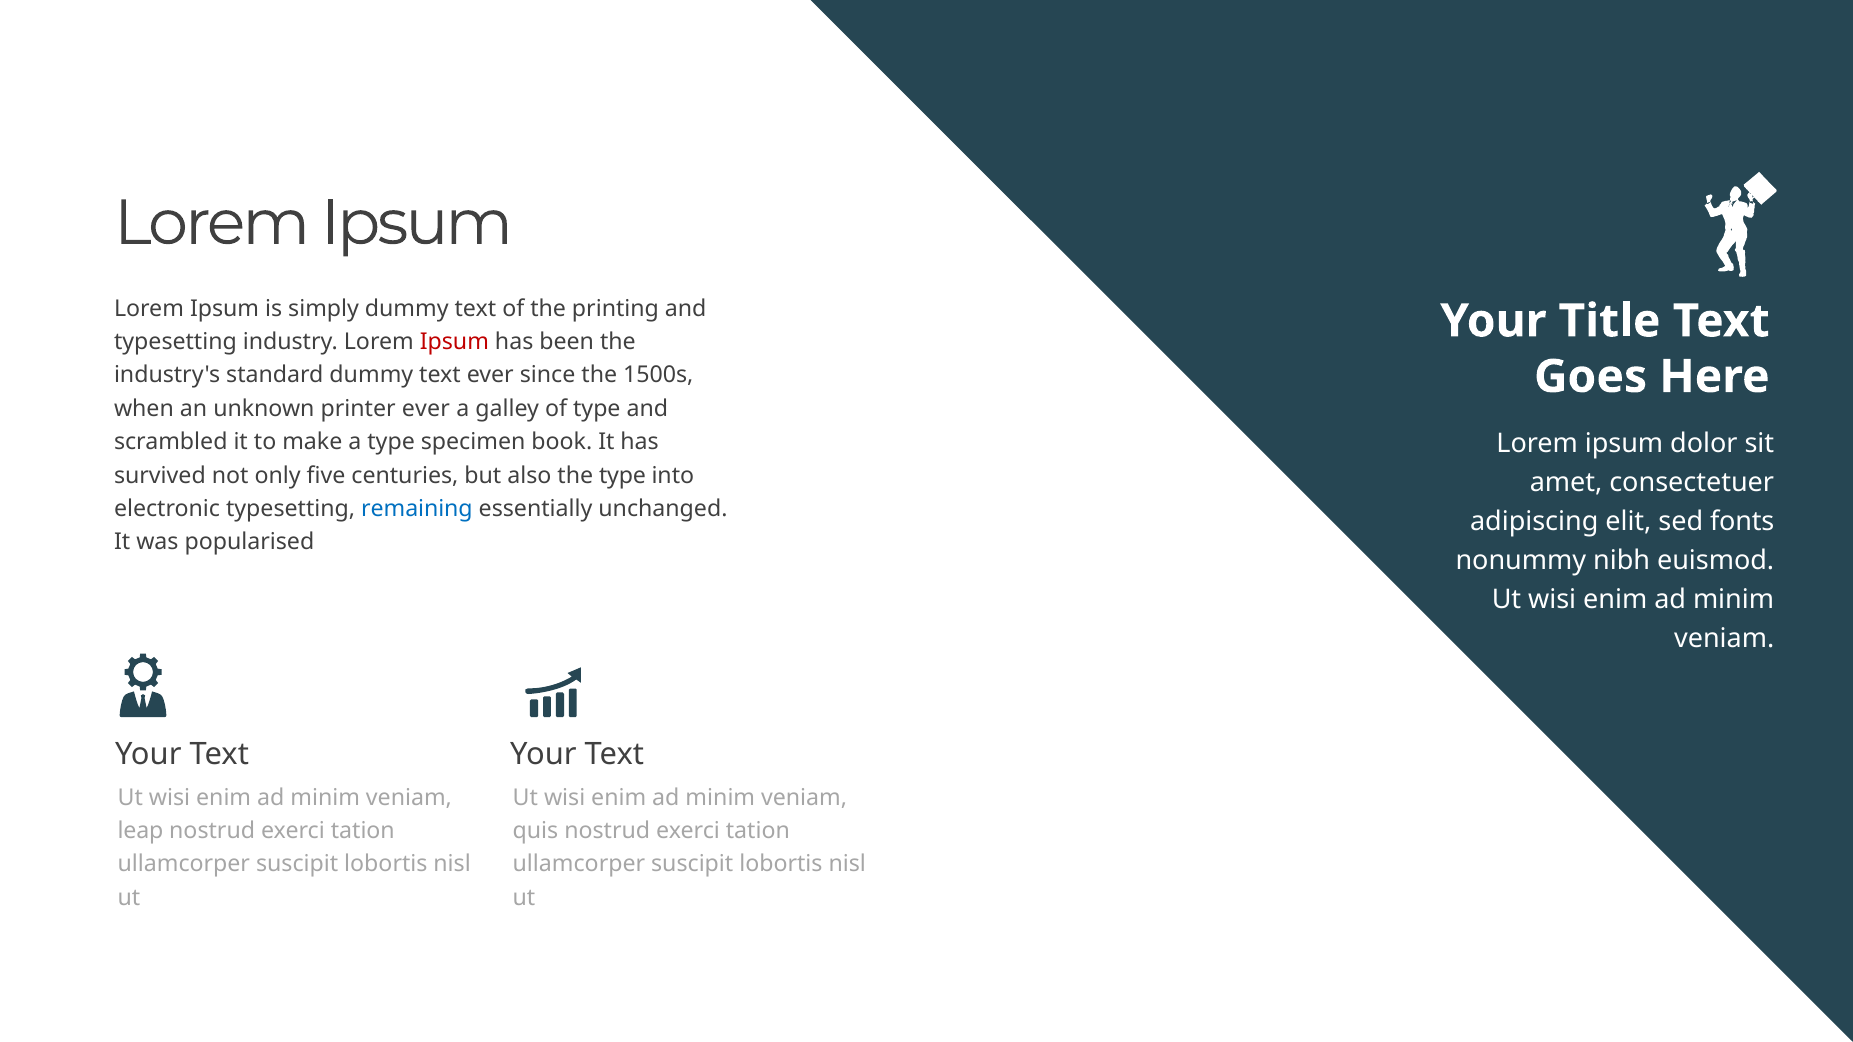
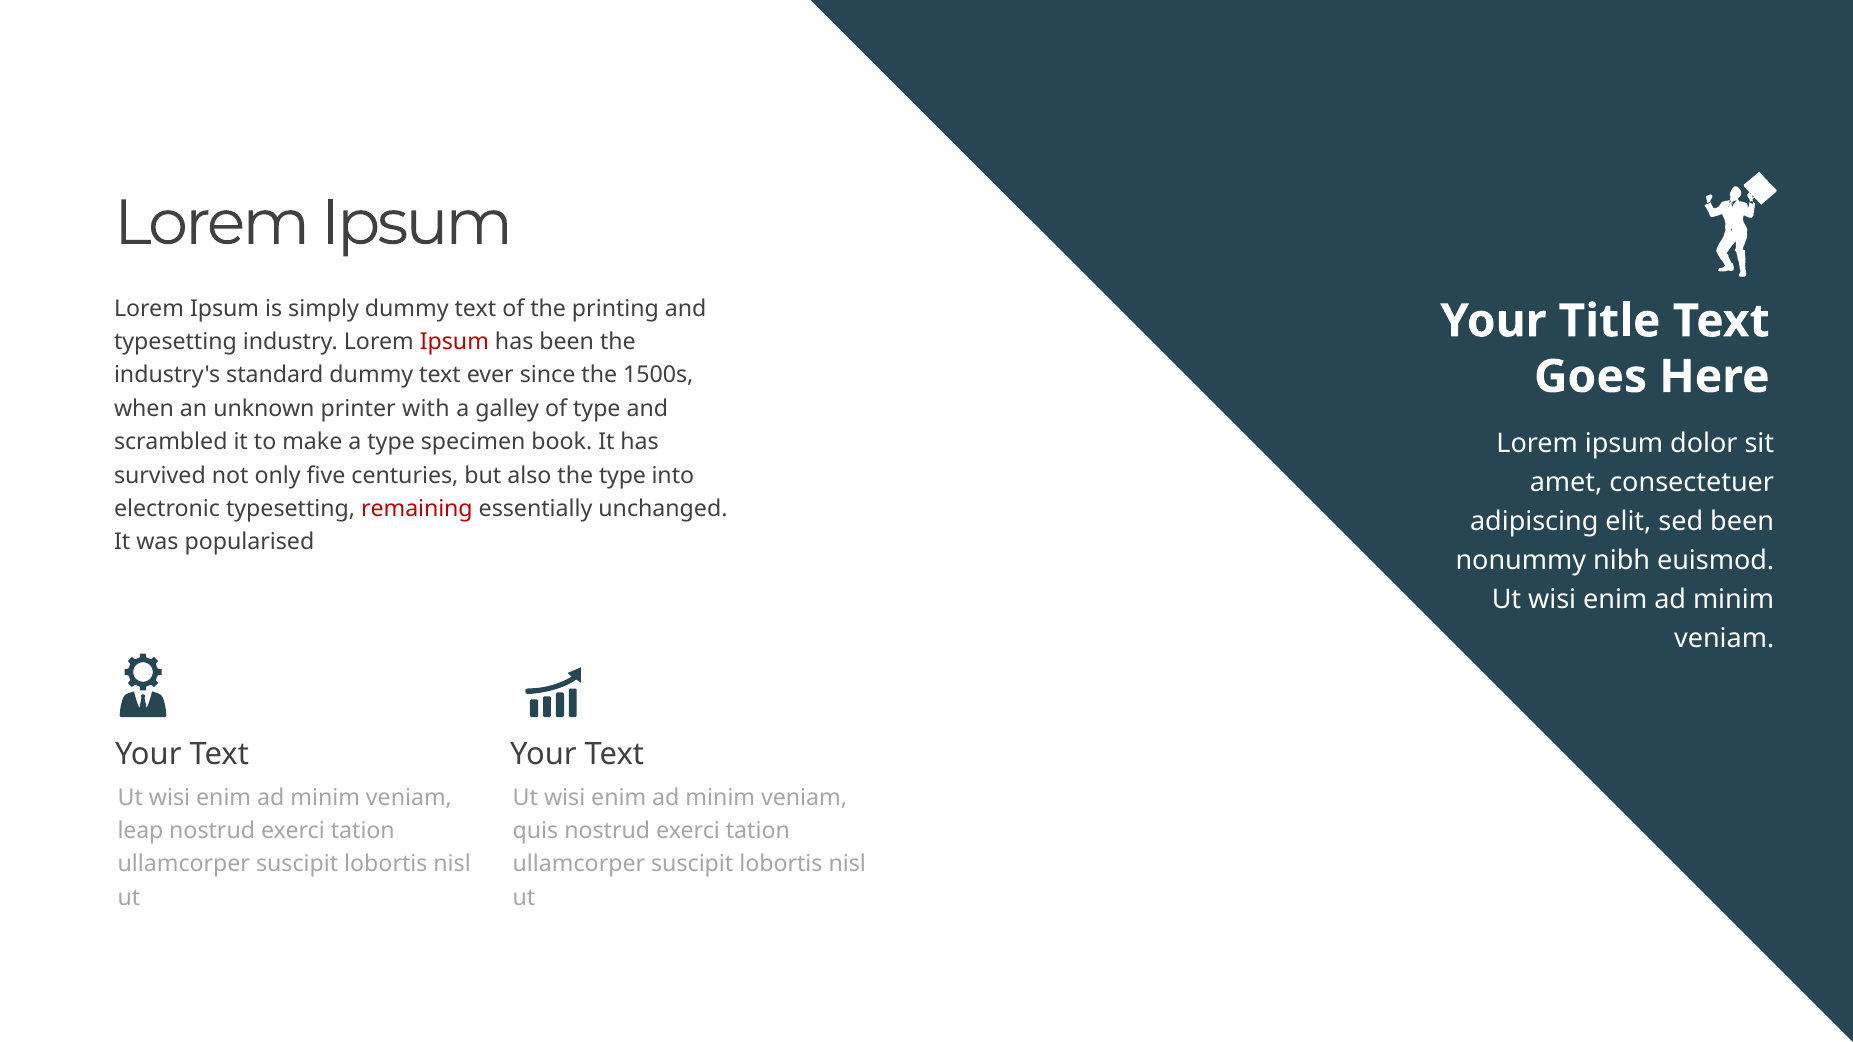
printer ever: ever -> with
remaining colour: blue -> red
sed fonts: fonts -> been
